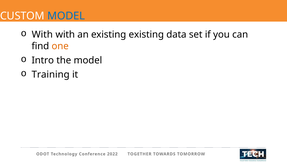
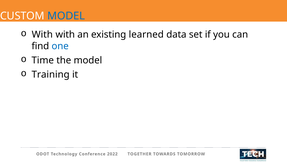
existing existing: existing -> learned
one colour: orange -> blue
Intro: Intro -> Time
